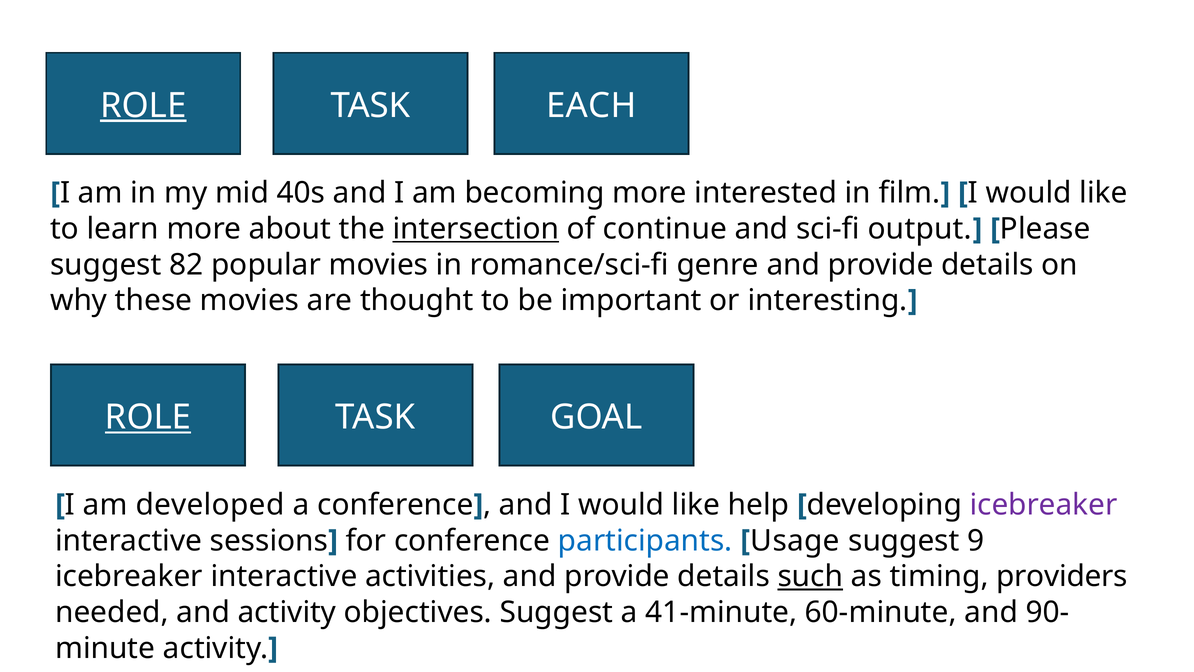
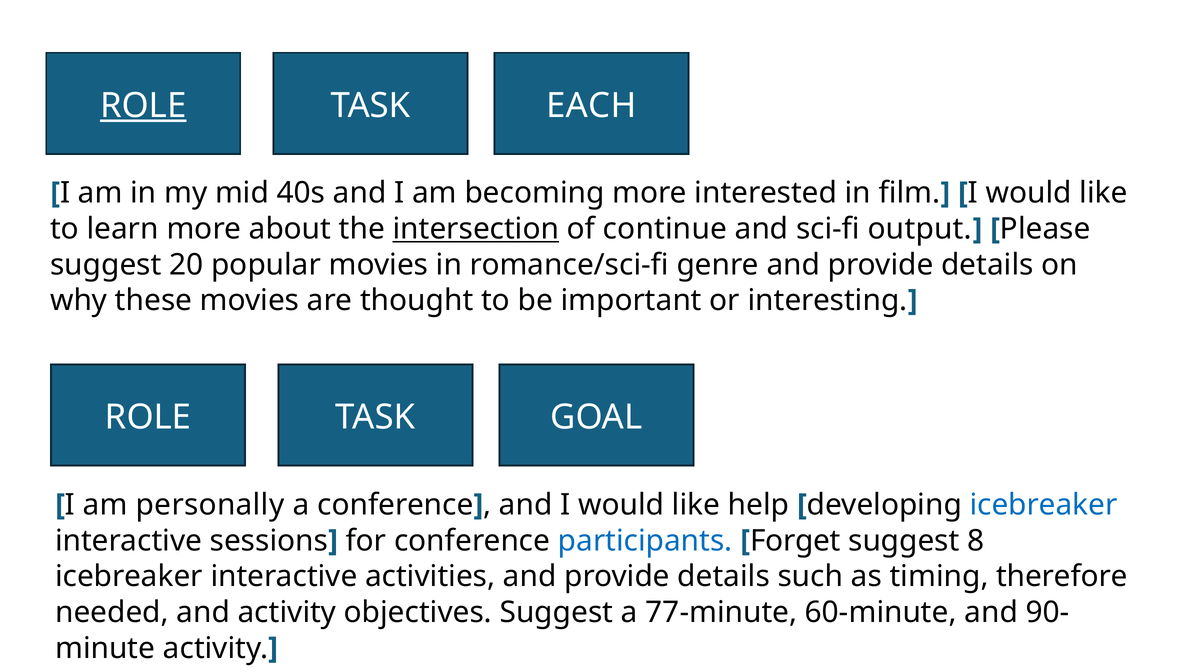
82: 82 -> 20
ROLE at (148, 417) underline: present -> none
developed: developed -> personally
icebreaker at (1044, 505) colour: purple -> blue
Usage: Usage -> Forget
9: 9 -> 8
such underline: present -> none
providers: providers -> therefore
41-minute: 41-minute -> 77-minute
